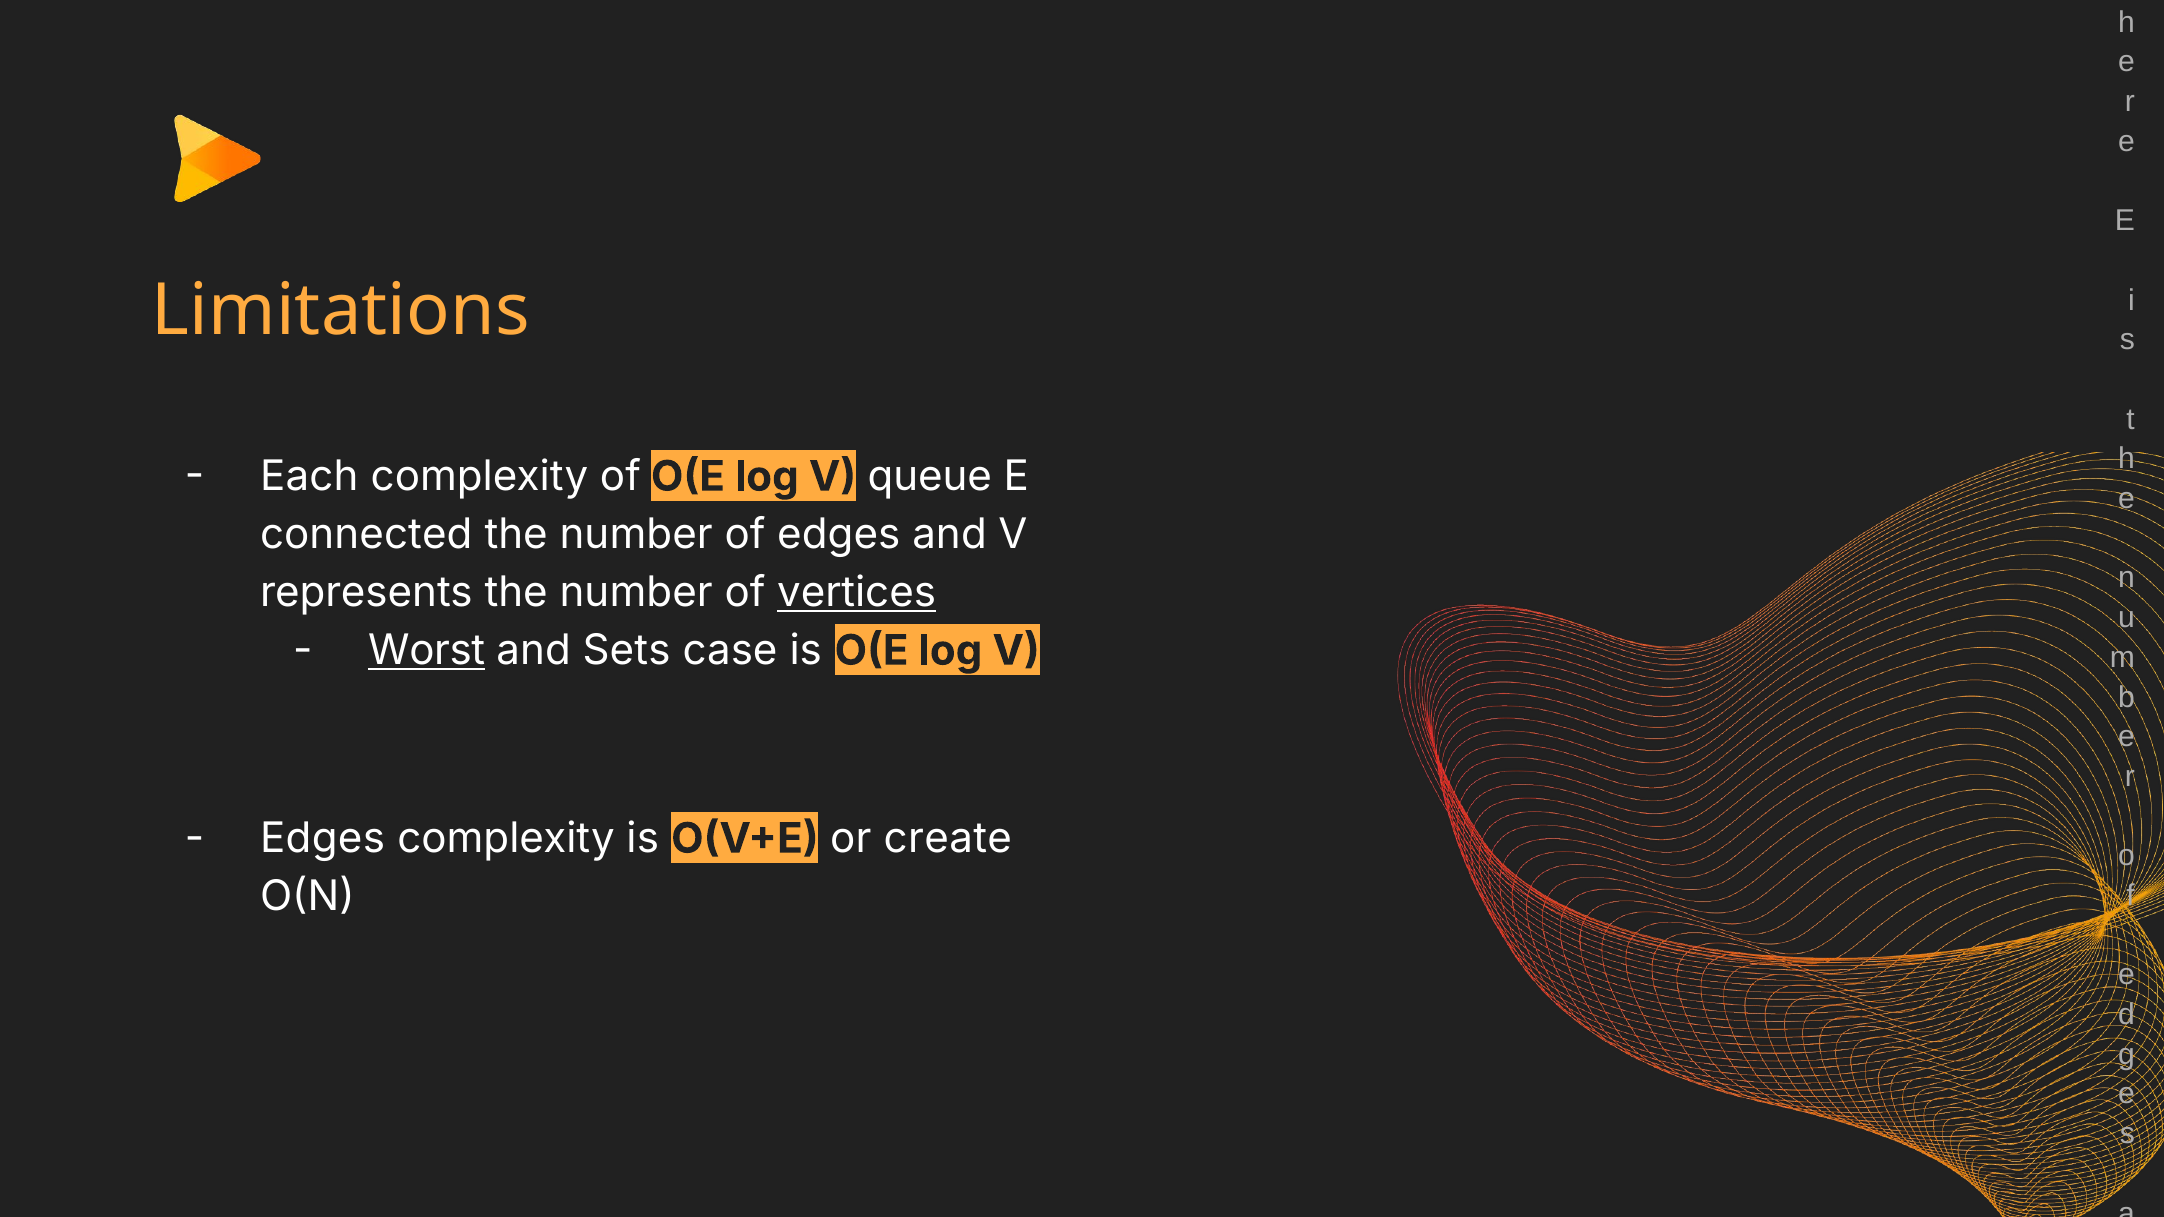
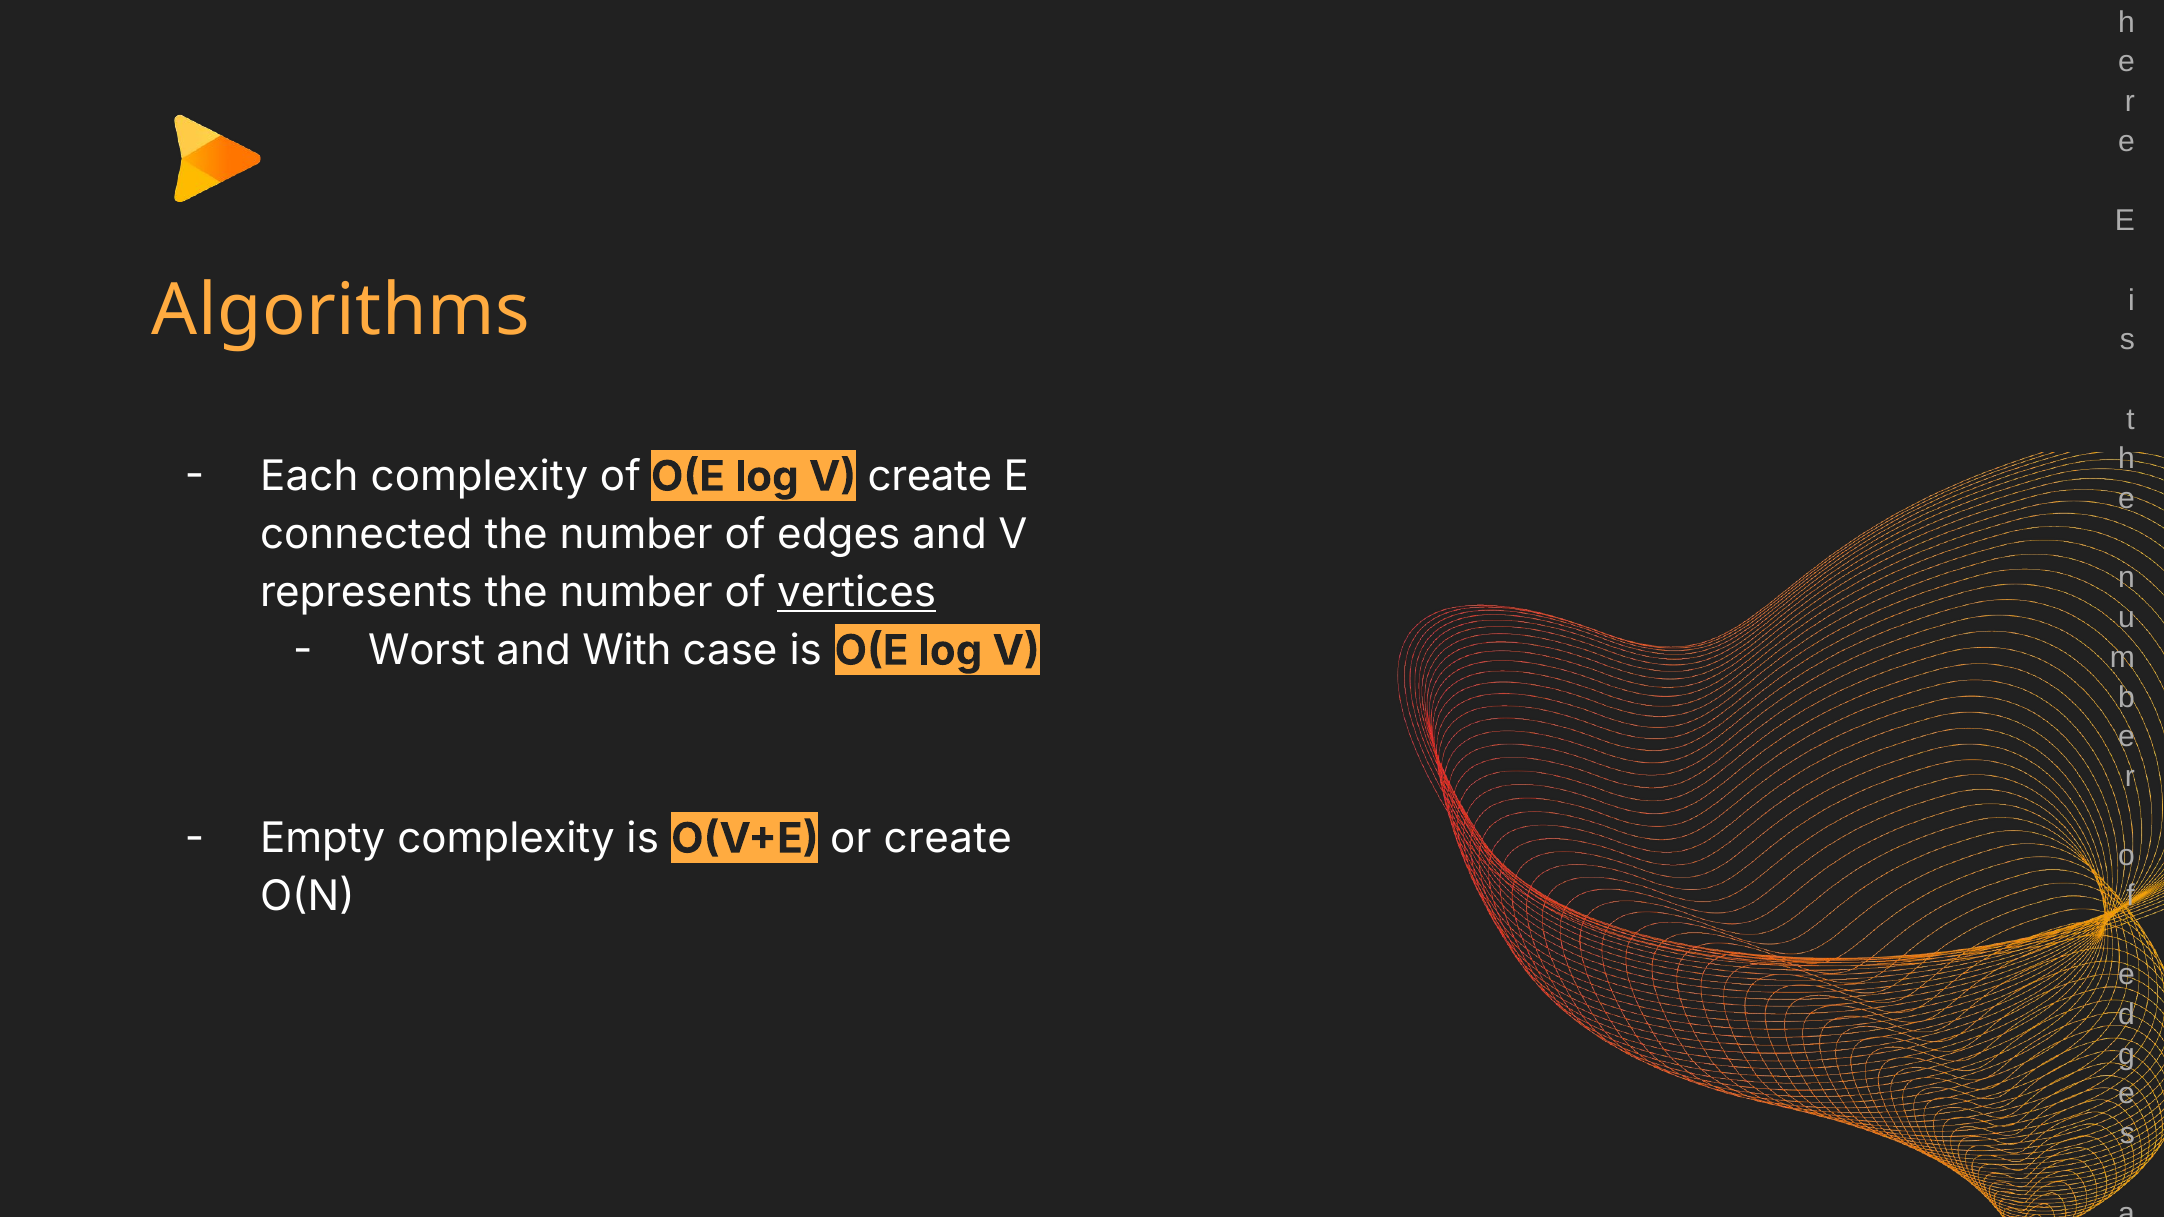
Limitations: Limitations -> Algorithms
V queue: queue -> create
Worst underline: present -> none
Sets: Sets -> With
Edges at (323, 839): Edges -> Empty
